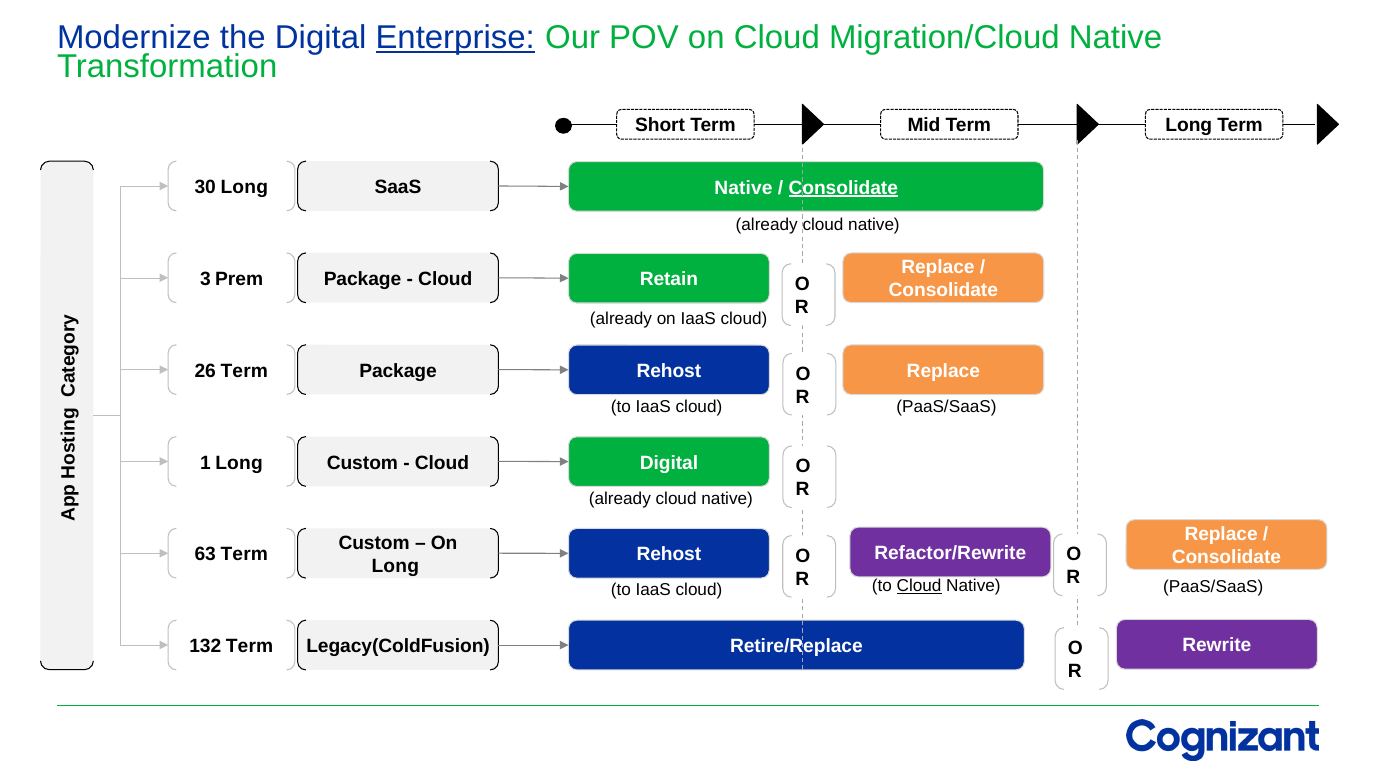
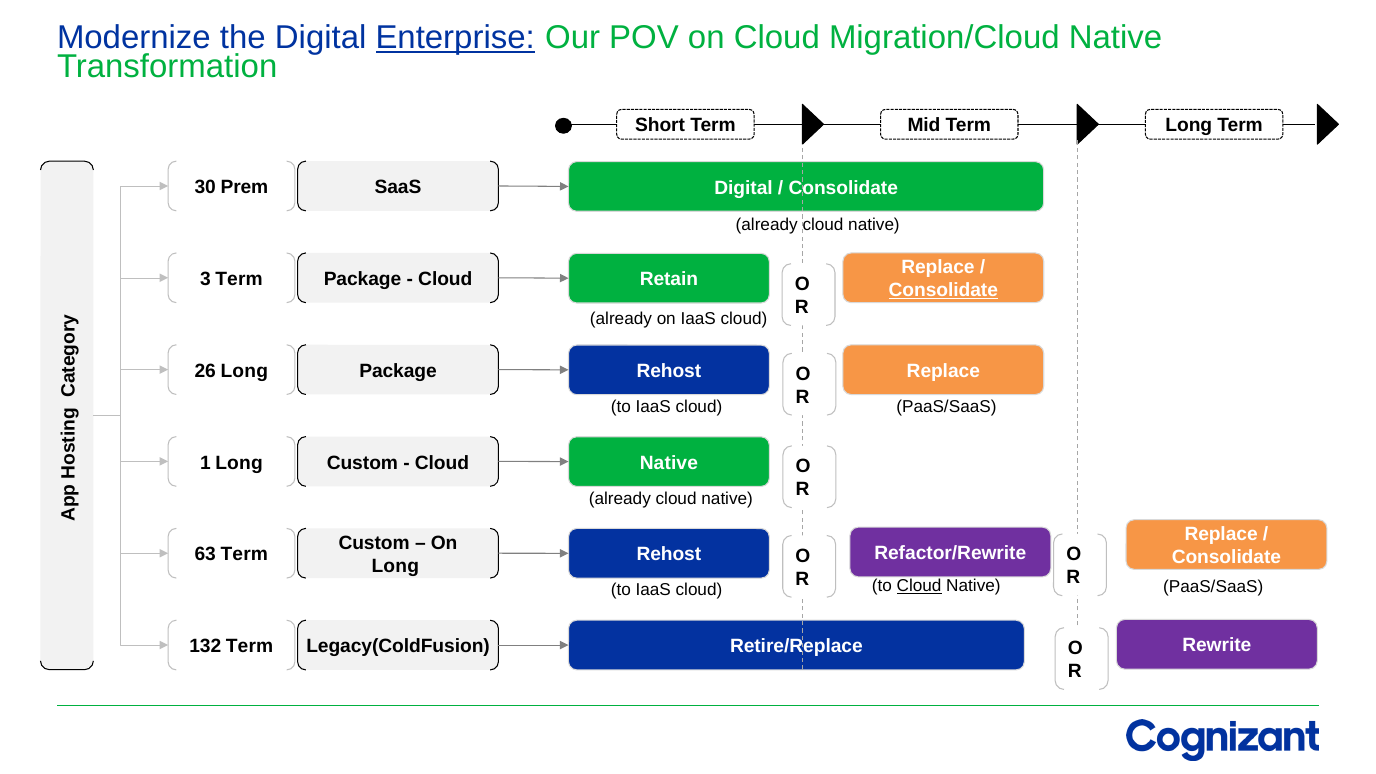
30 Long: Long -> Prem
Native at (743, 188): Native -> Digital
Consolidate at (843, 188) underline: present -> none
3 Prem: Prem -> Term
Consolidate at (943, 291) underline: none -> present
26 Term: Term -> Long
Digital at (669, 463): Digital -> Native
